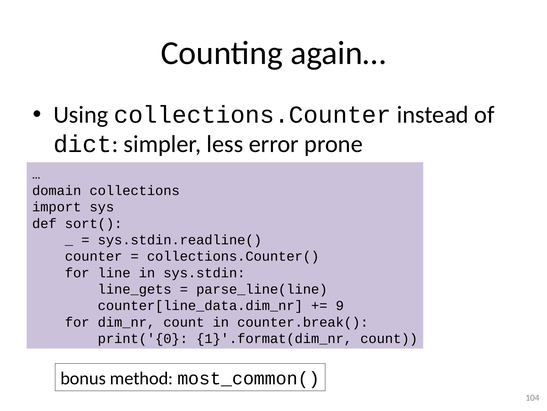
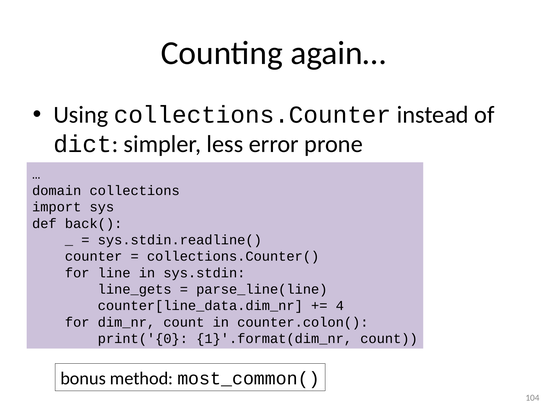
sort(: sort( -> back(
9: 9 -> 4
counter.break(: counter.break( -> counter.colon(
